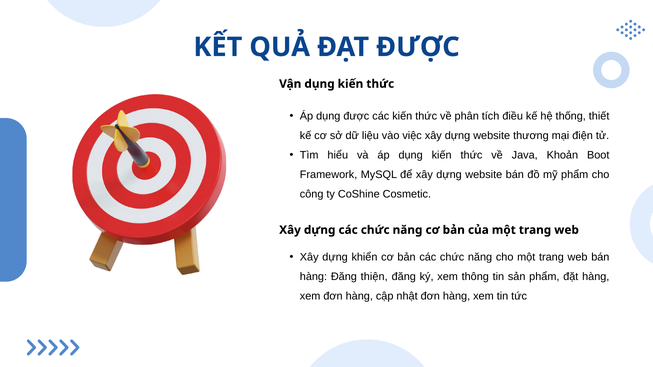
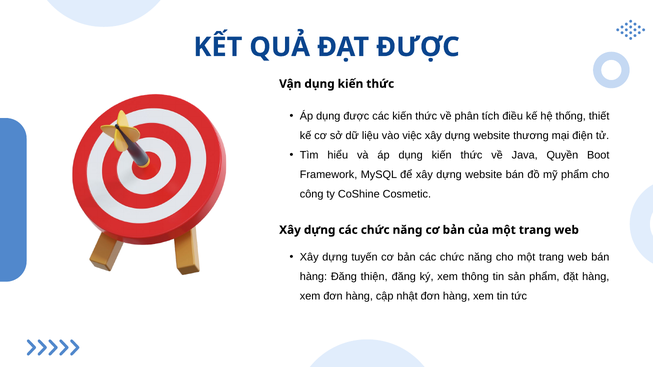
Khoản: Khoản -> Quyền
khiển: khiển -> tuyến
